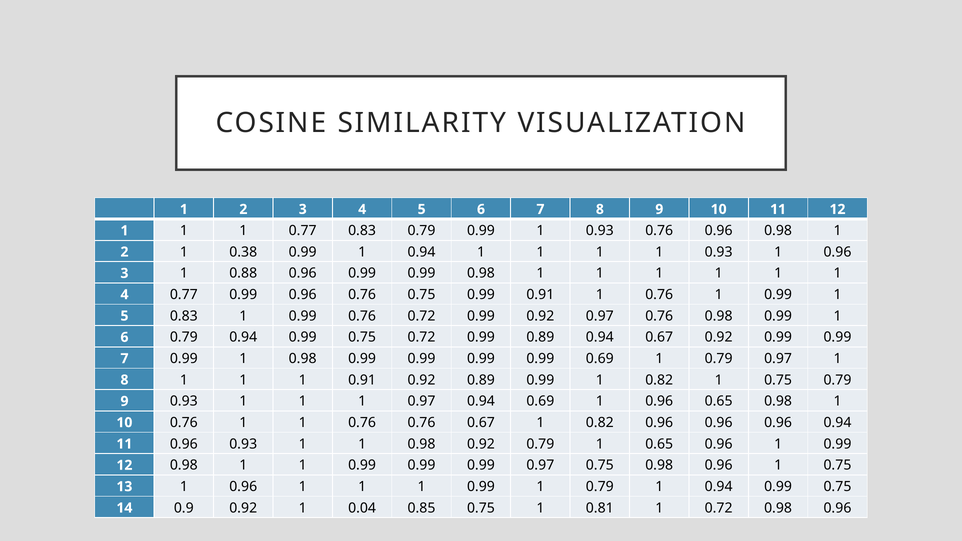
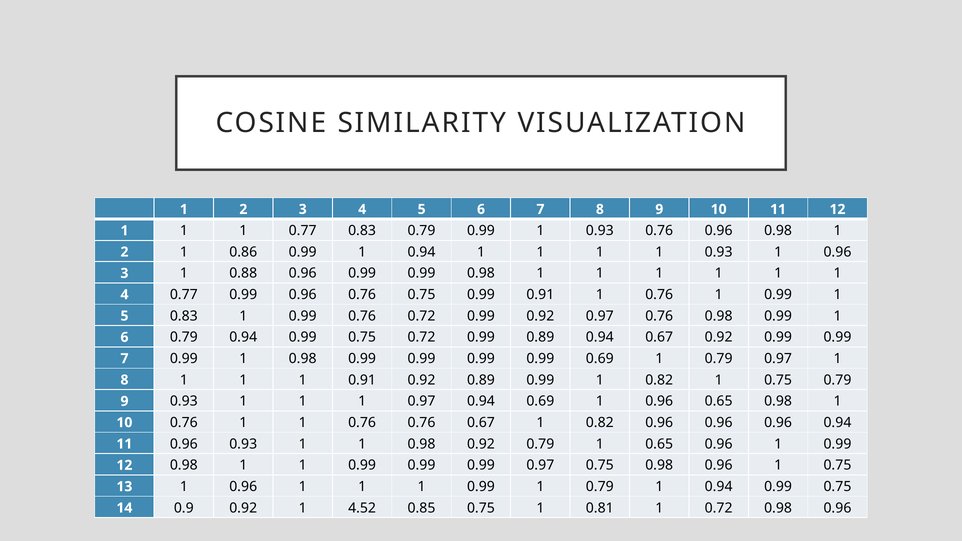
0.38: 0.38 -> 0.86
0.04: 0.04 -> 4.52
